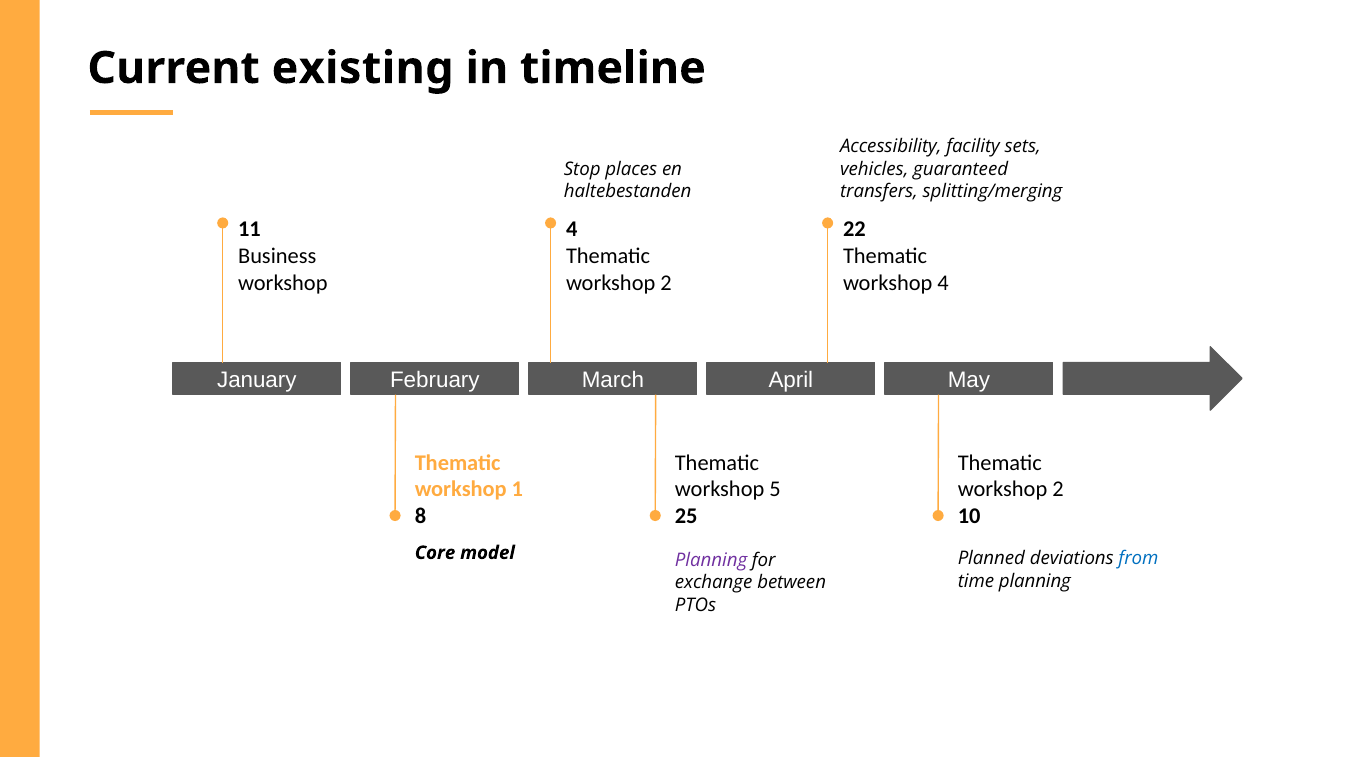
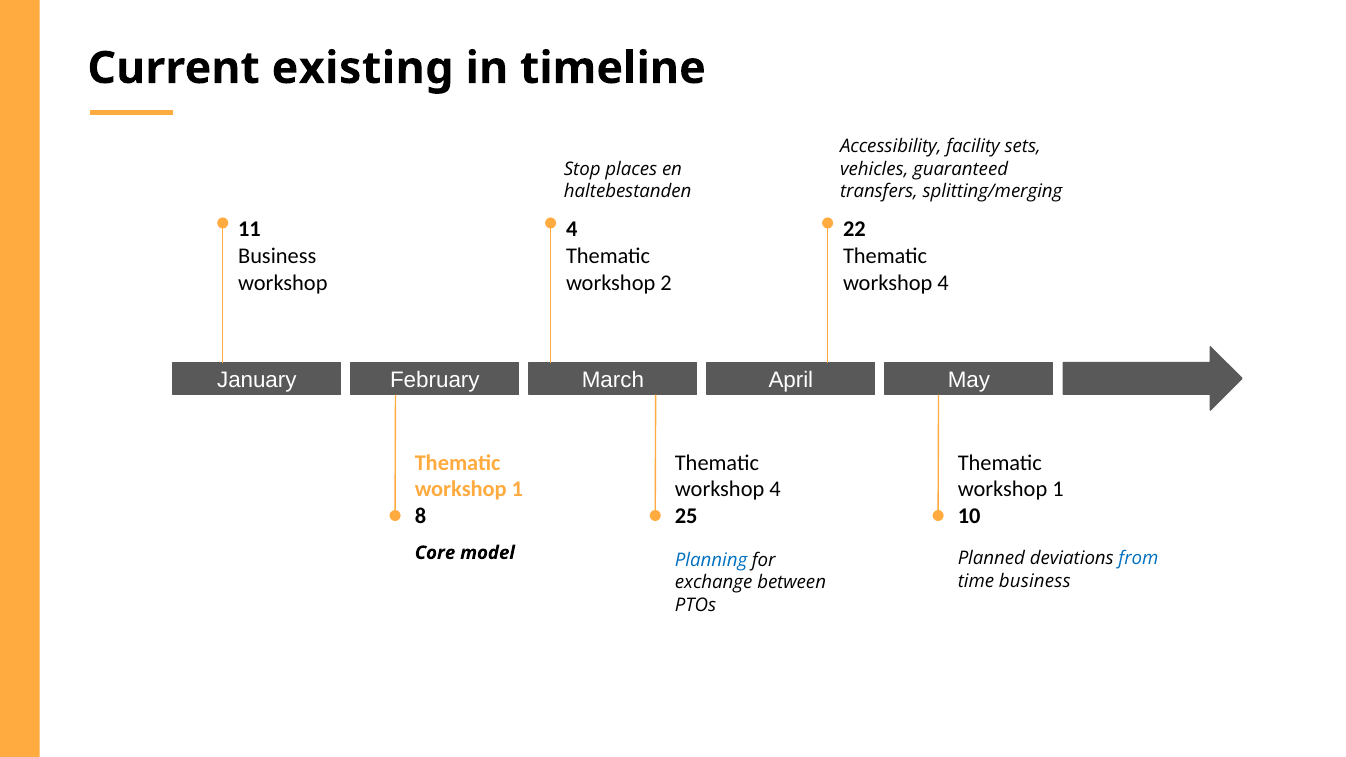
5 at (775, 490): 5 -> 4
2 at (1058, 490): 2 -> 1
Planning at (711, 560) colour: purple -> blue
time planning: planning -> business
